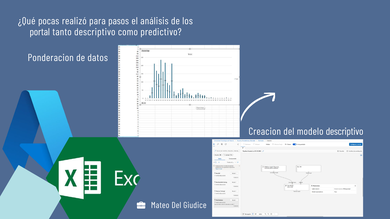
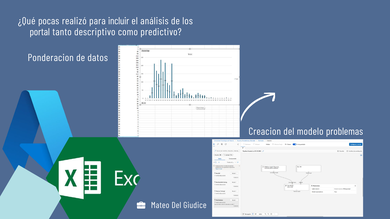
pasos: pasos -> incluir
modelo descriptivo: descriptivo -> problemas
